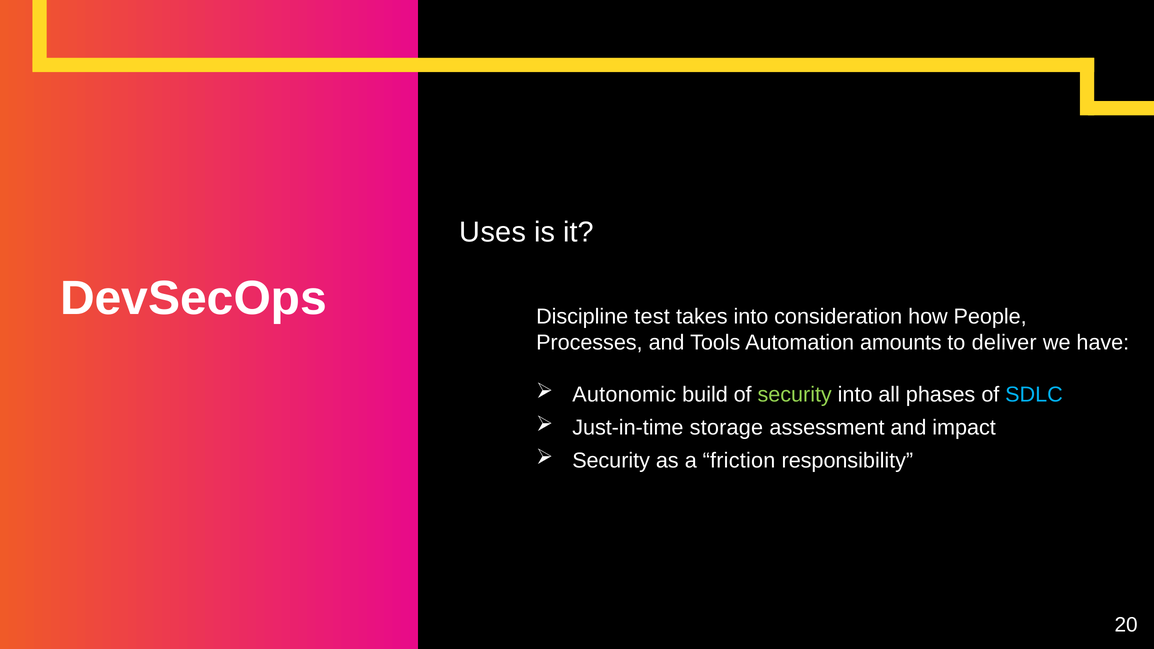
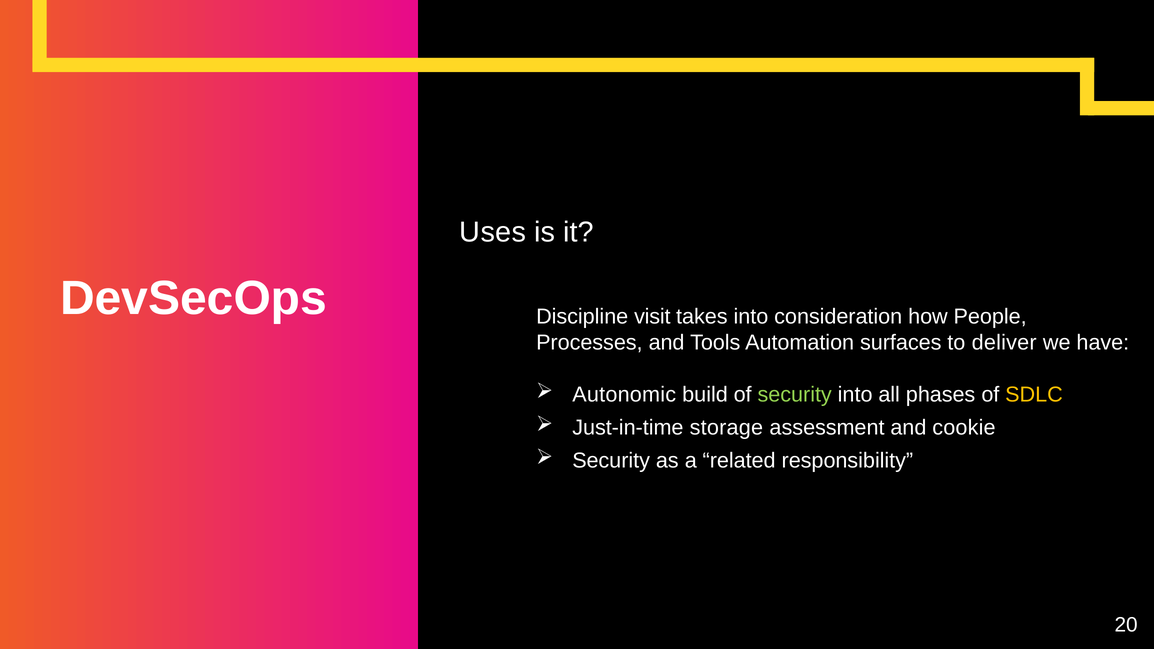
test: test -> visit
amounts: amounts -> surfaces
SDLC colour: light blue -> yellow
impact: impact -> cookie
friction: friction -> related
